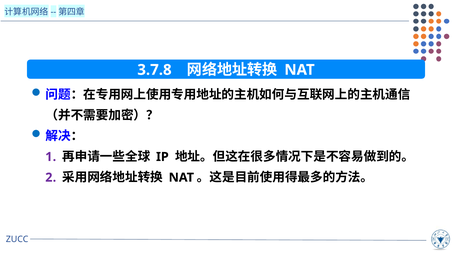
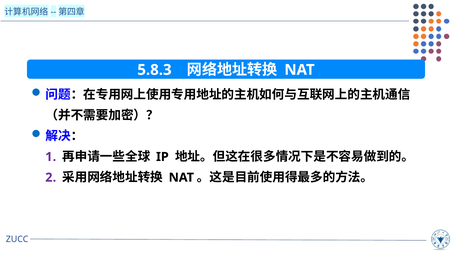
3.7.8: 3.7.8 -> 5.8.3
